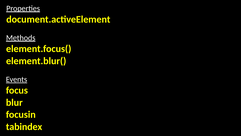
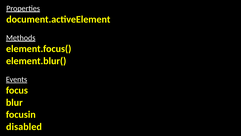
tabindex: tabindex -> disabled
